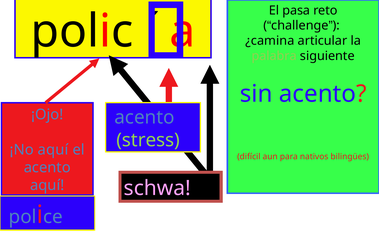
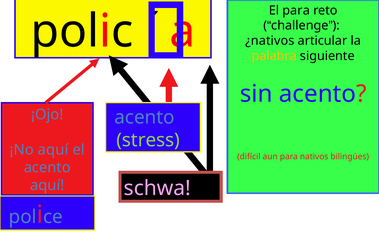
El pasa: pasa -> para
¿camina: ¿camina -> ¿nativos
palabra colour: light green -> yellow
